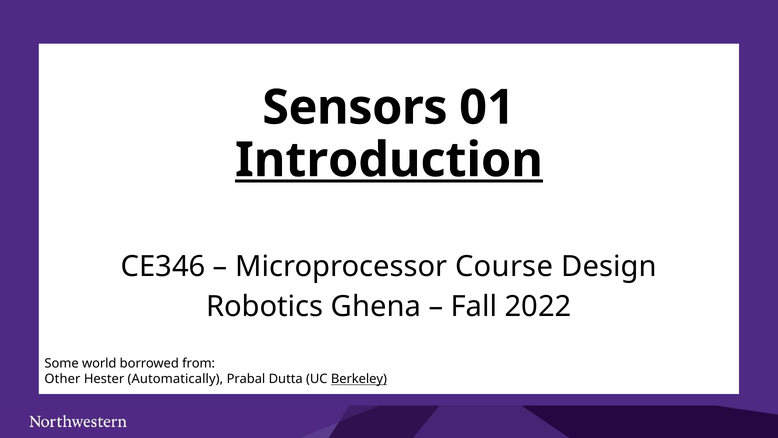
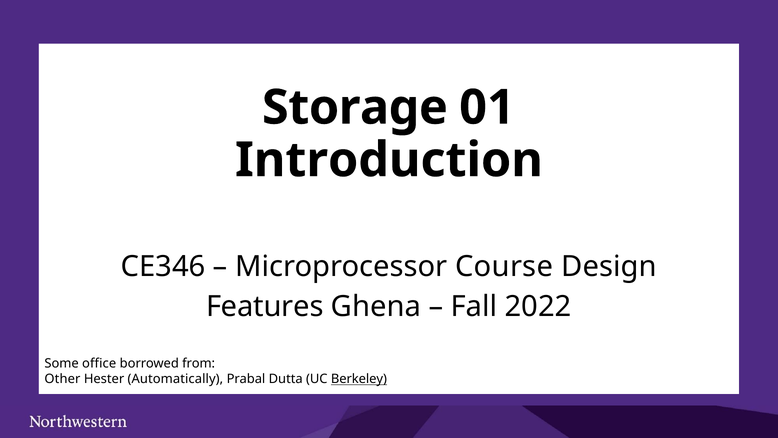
Sensors: Sensors -> Storage
Introduction underline: present -> none
Robotics: Robotics -> Features
world: world -> office
